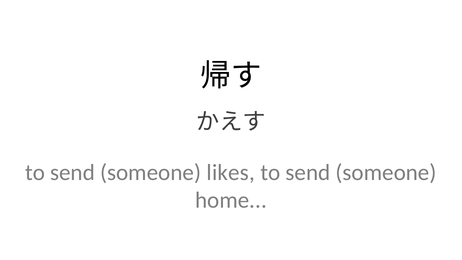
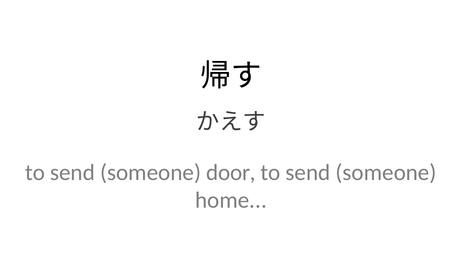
likes: likes -> door
